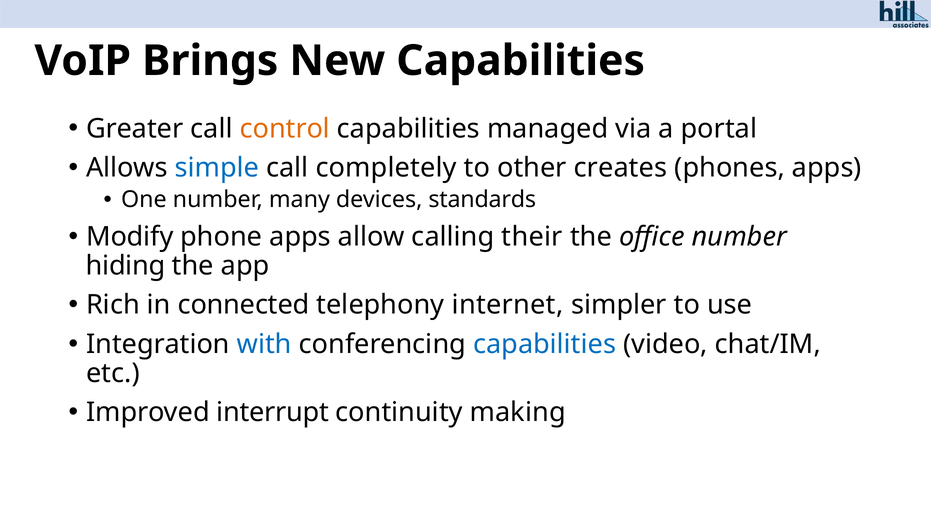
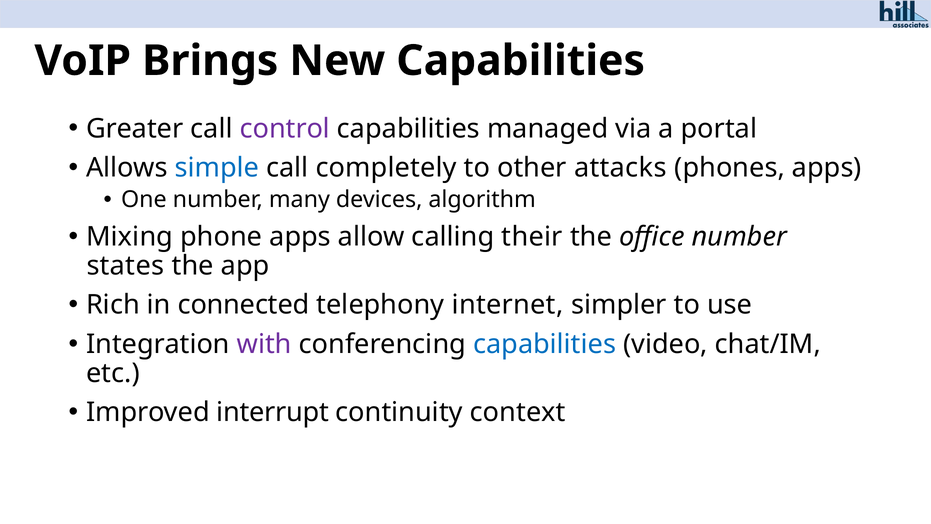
control colour: orange -> purple
creates: creates -> attacks
standards: standards -> algorithm
Modify: Modify -> Mixing
hiding: hiding -> states
with colour: blue -> purple
making: making -> context
